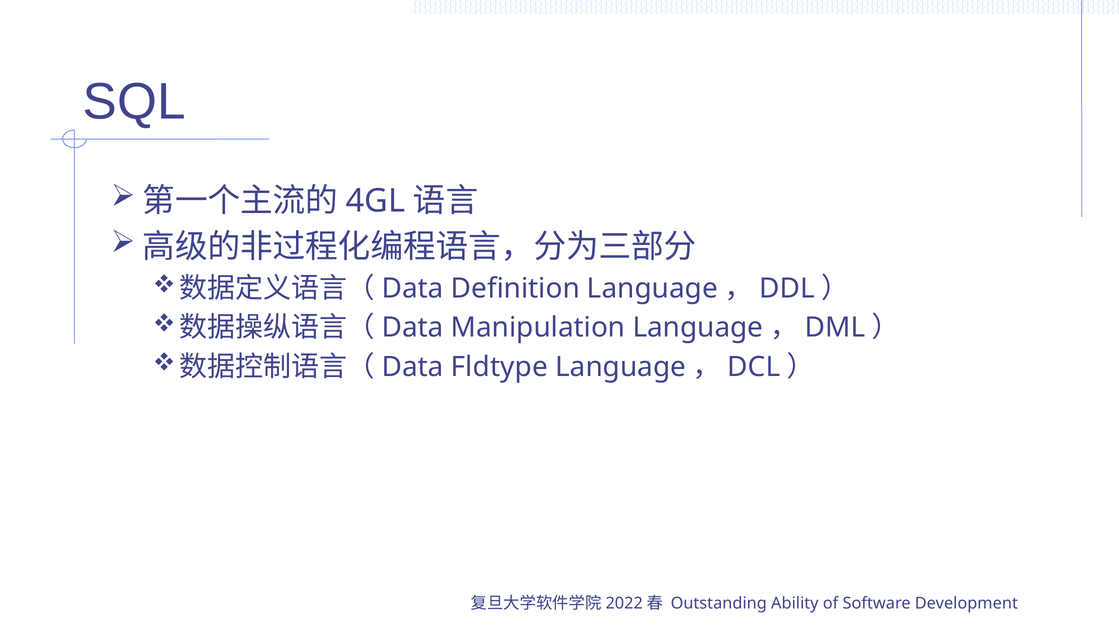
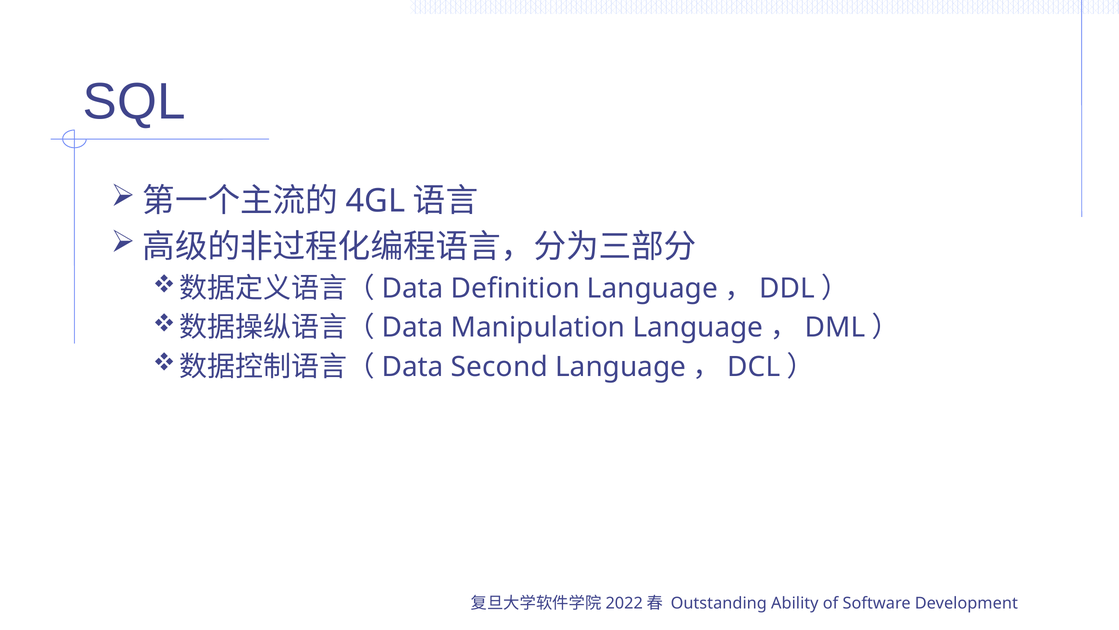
Fldtype: Fldtype -> Second
